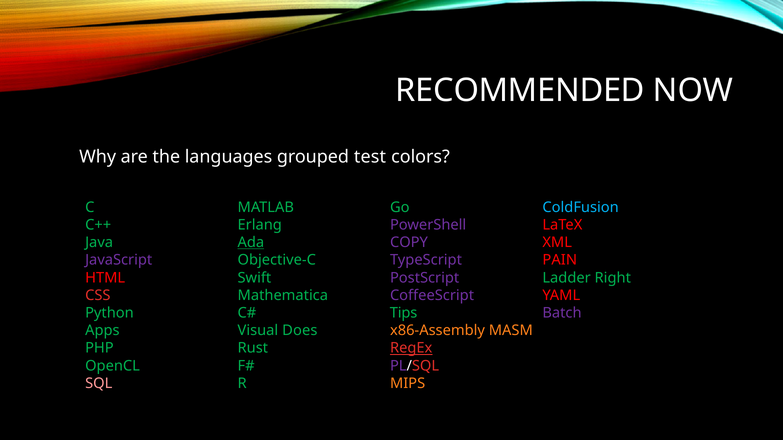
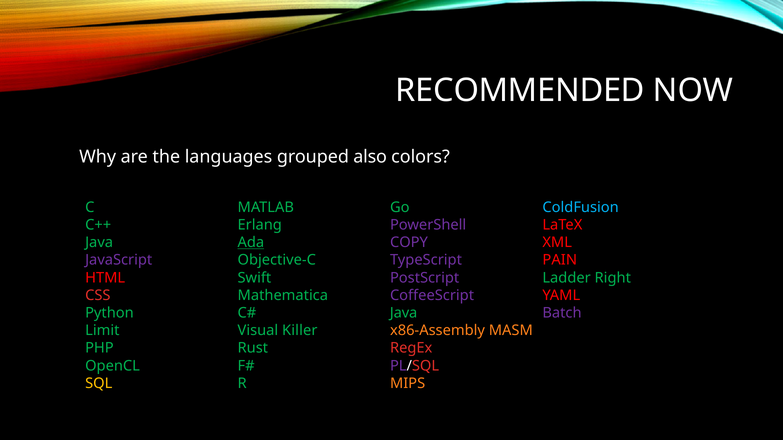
test: test -> also
Tips at (404, 313): Tips -> Java
Apps: Apps -> Limit
Does: Does -> Killer
RegEx underline: present -> none
SQL colour: pink -> yellow
